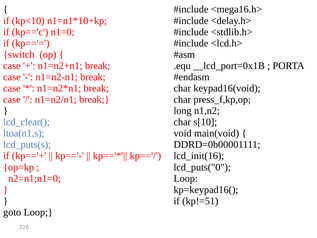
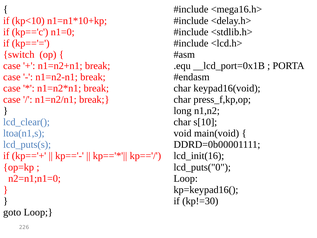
kp!=51: kp!=51 -> kp!=30
